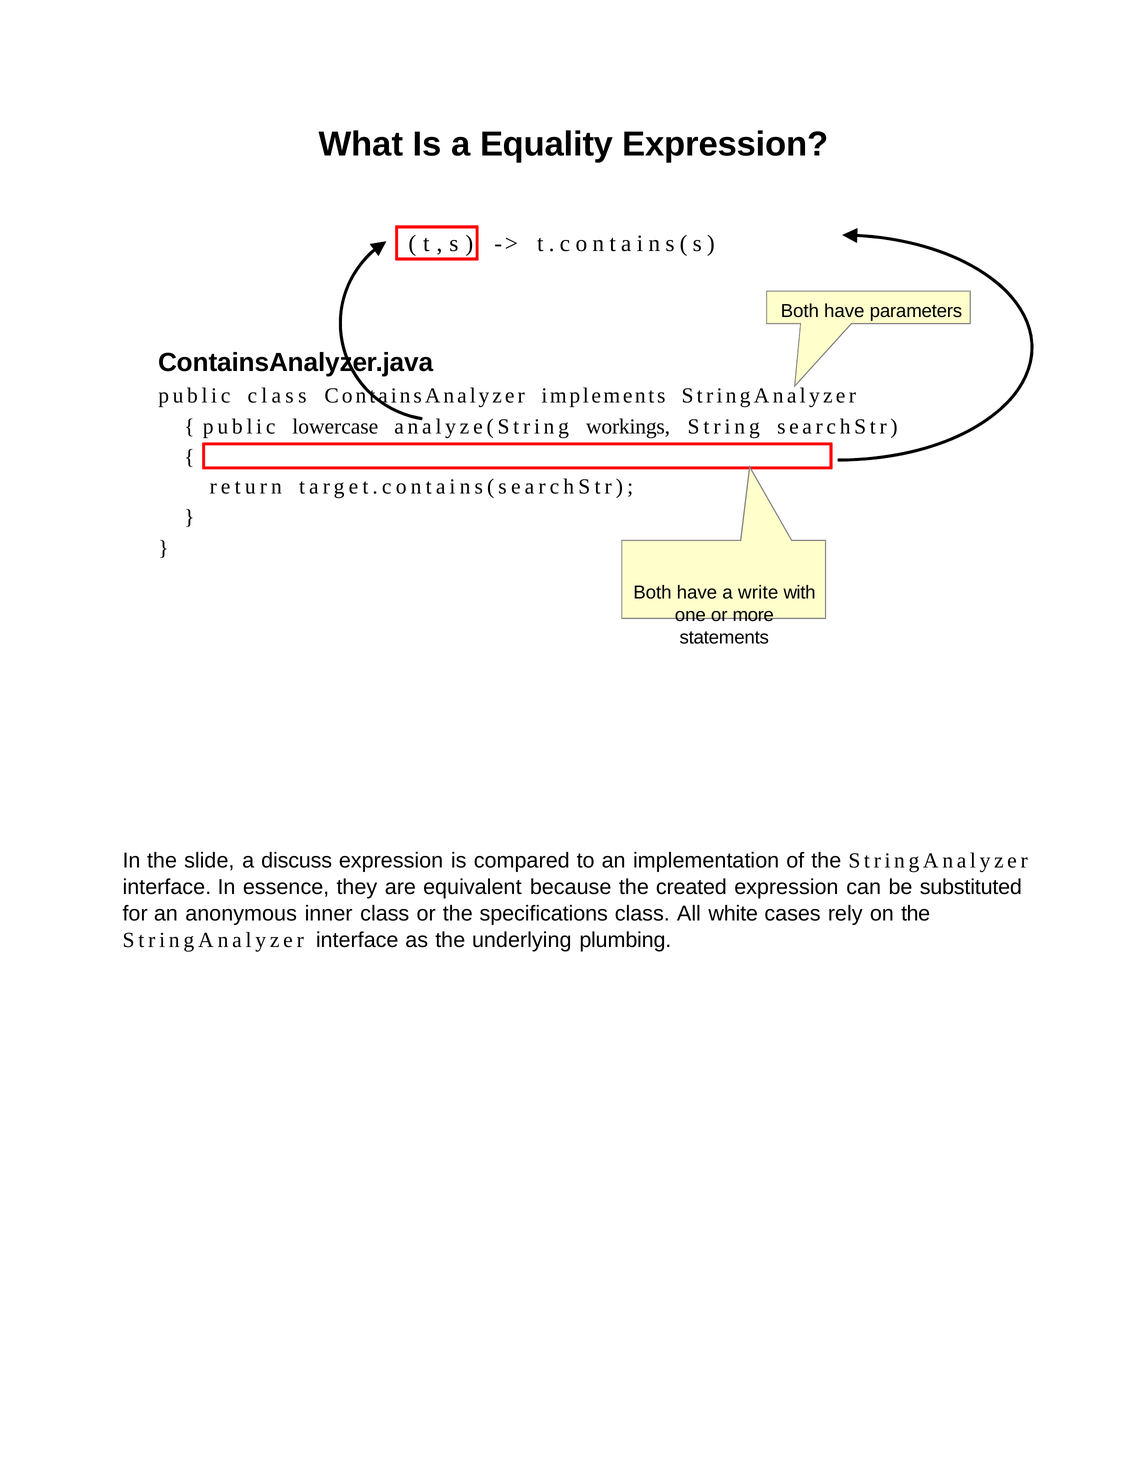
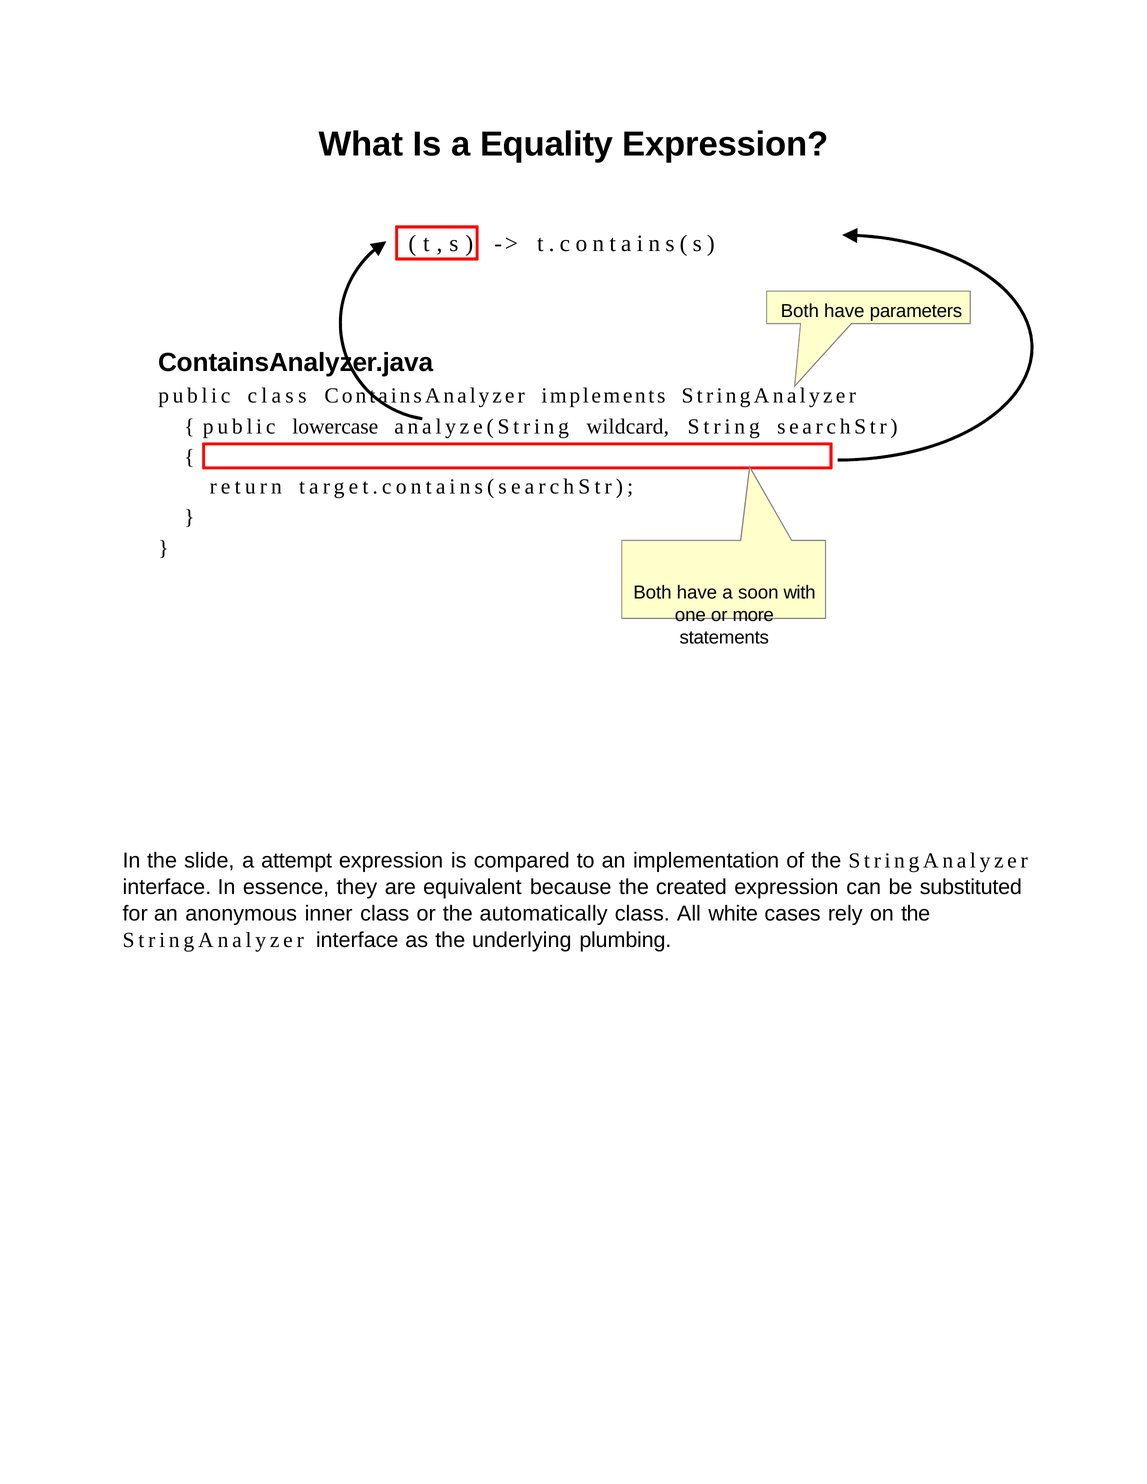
workings: workings -> wildcard
write: write -> soon
discuss: discuss -> attempt
specifications: specifications -> automatically
